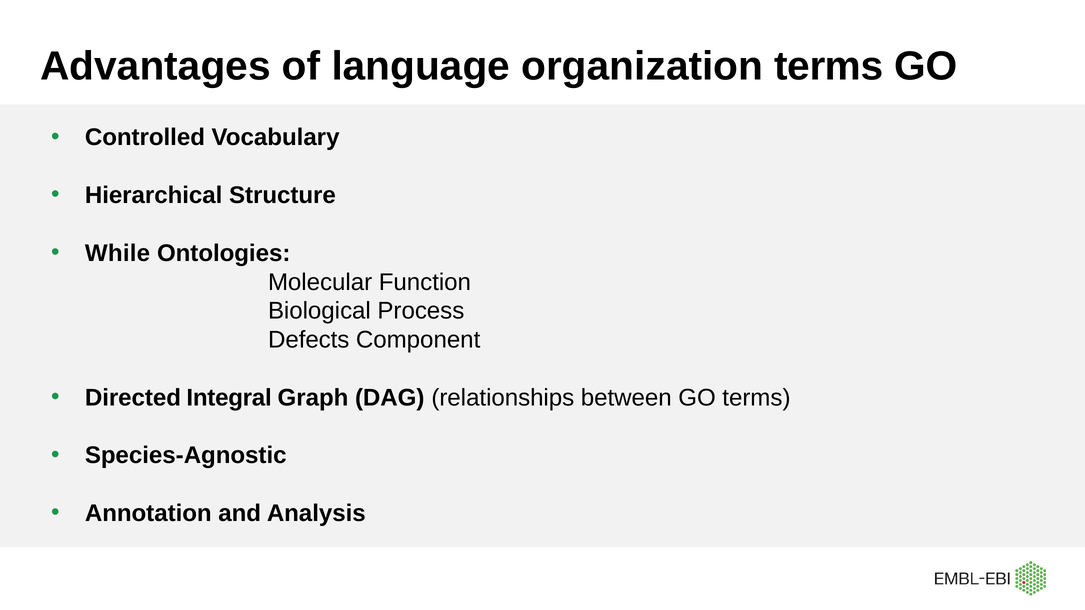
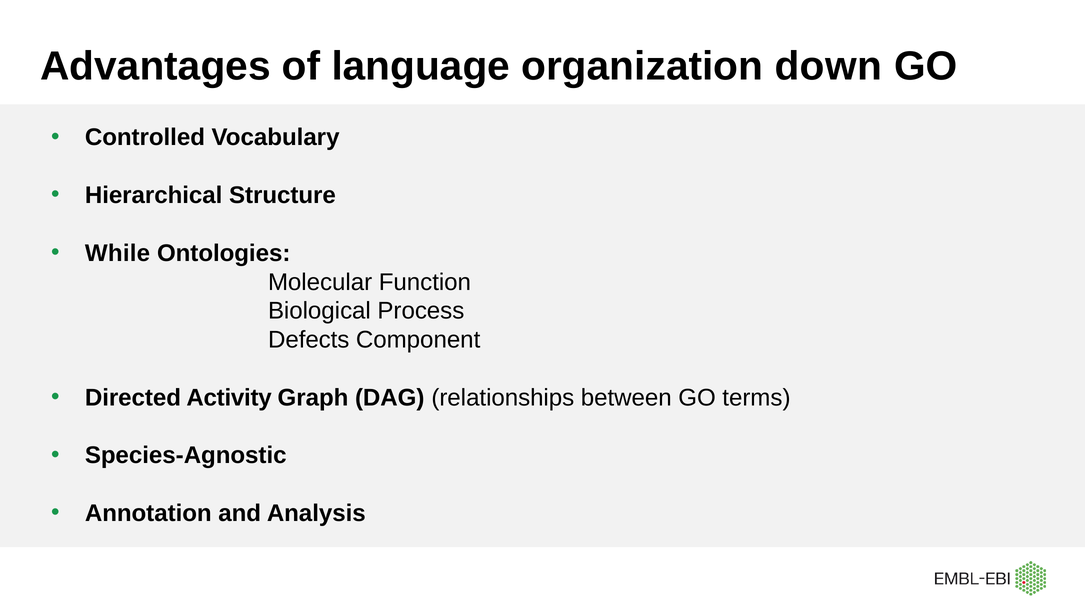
organization terms: terms -> down
Integral: Integral -> Activity
